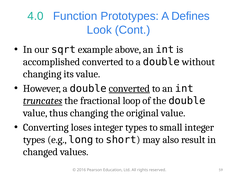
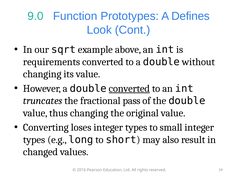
4.0: 4.0 -> 9.0
accomplished: accomplished -> requirements
truncates underline: present -> none
loop: loop -> pass
